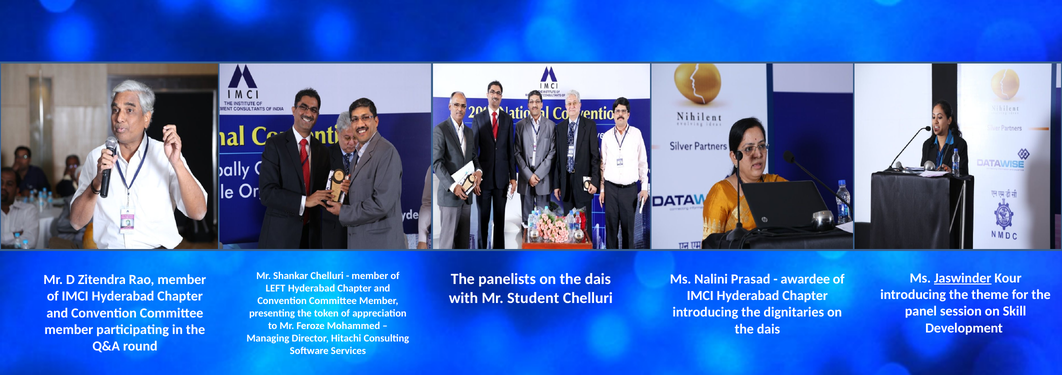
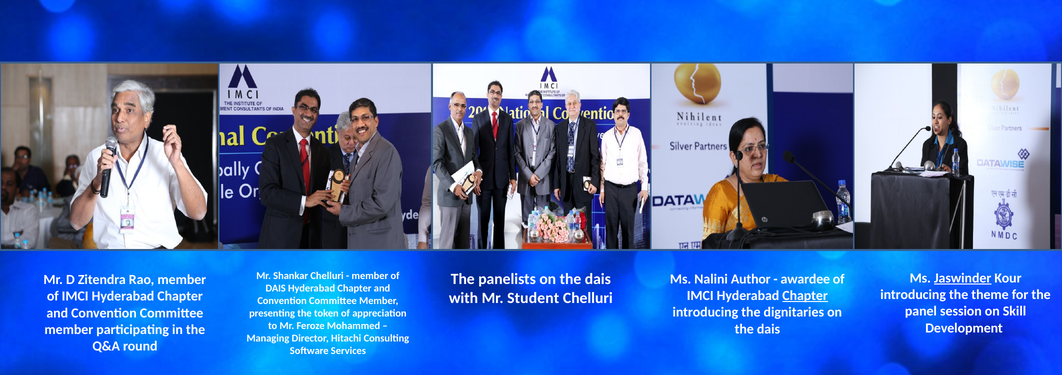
Prasad: Prasad -> Author
LEFT at (276, 288): LEFT -> DAIS
Chapter at (805, 296) underline: none -> present
